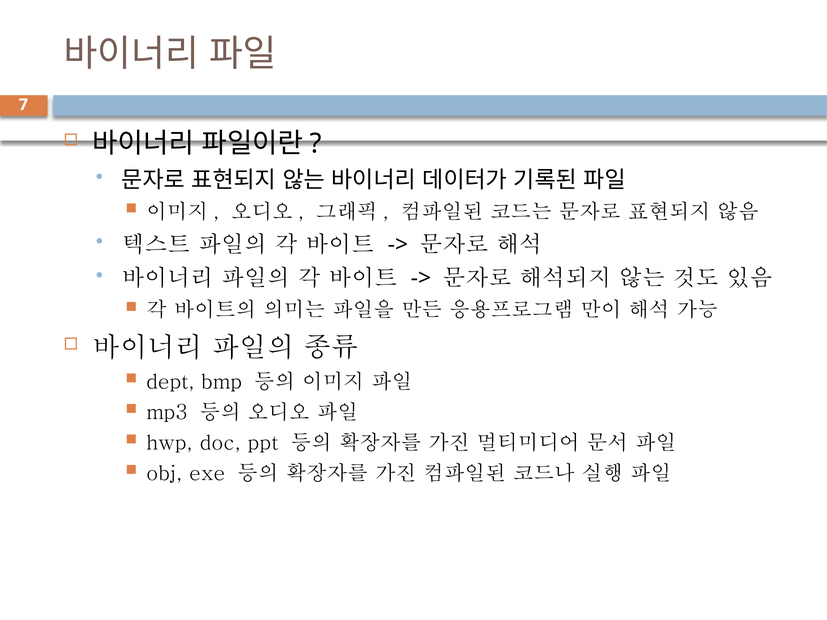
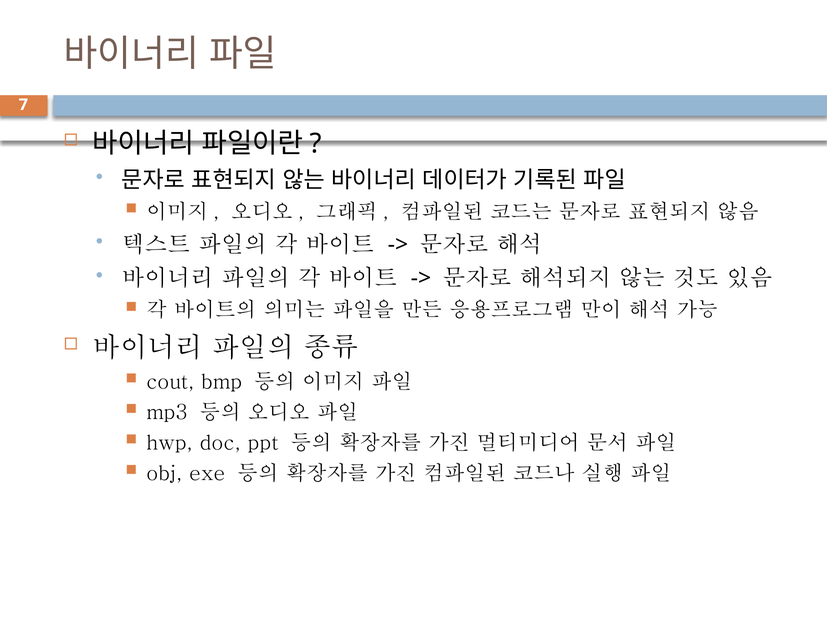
dept: dept -> cout
